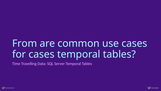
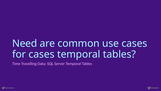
From: From -> Need
